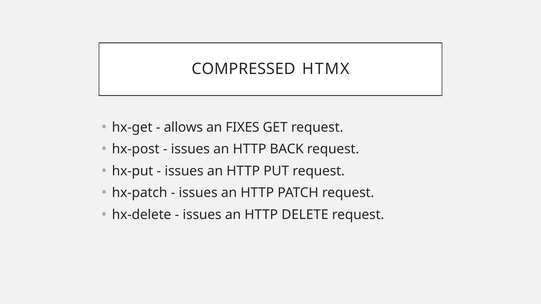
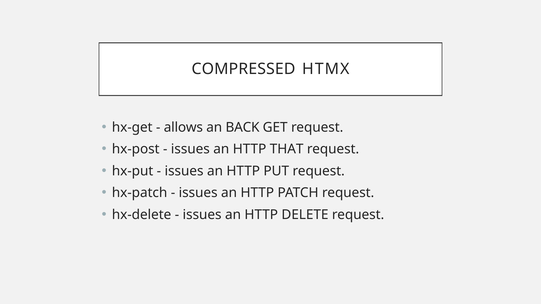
FIXES: FIXES -> BACK
BACK: BACK -> THAT
